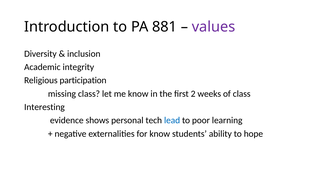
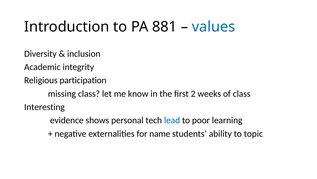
values colour: purple -> blue
for know: know -> name
hope: hope -> topic
